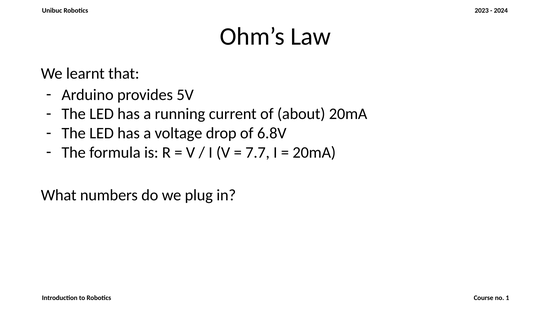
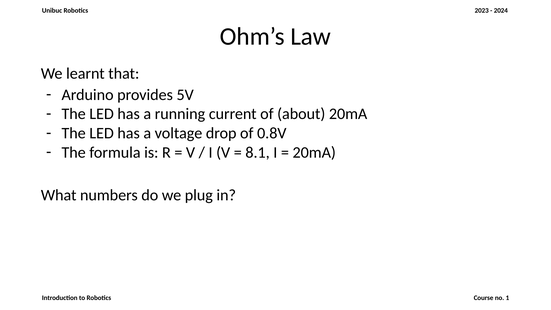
6.8V: 6.8V -> 0.8V
7.7: 7.7 -> 8.1
